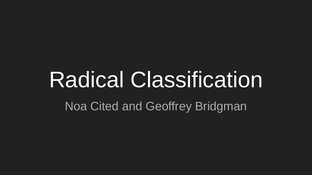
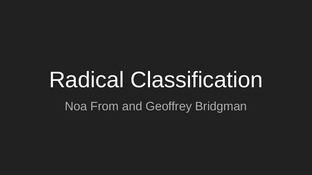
Cited: Cited -> From
